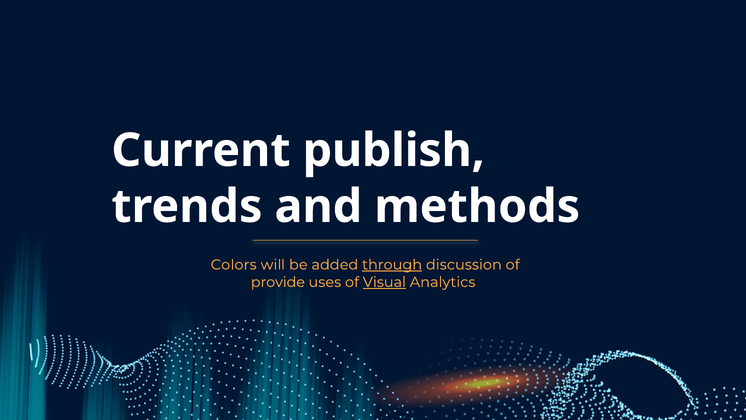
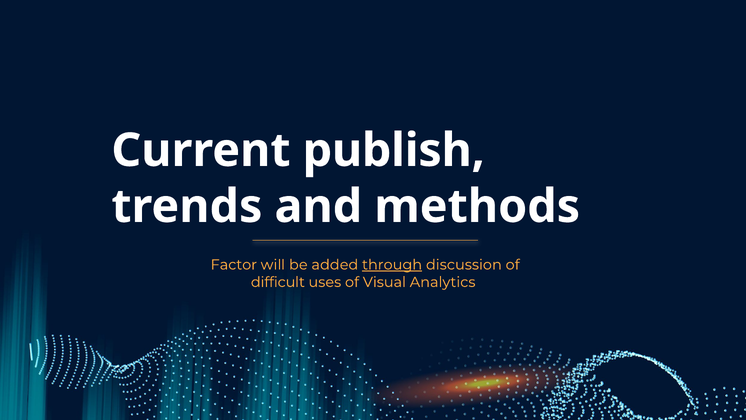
Colors: Colors -> Factor
provide: provide -> difficult
Visual underline: present -> none
